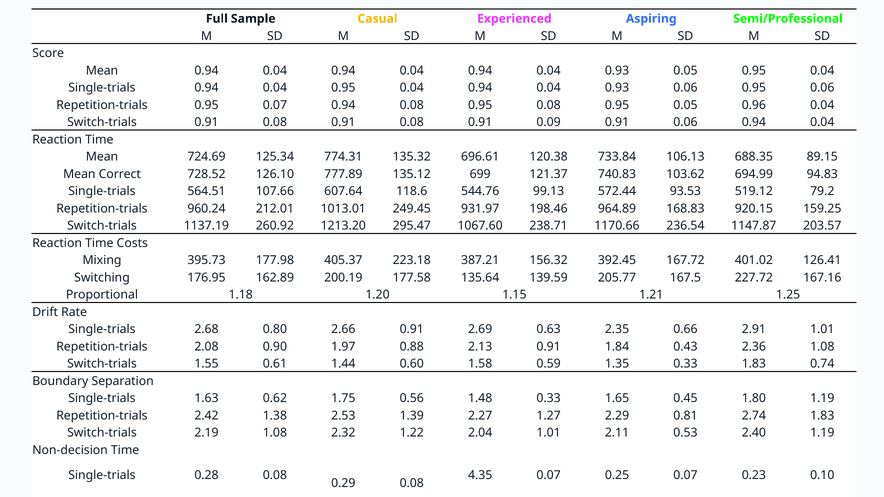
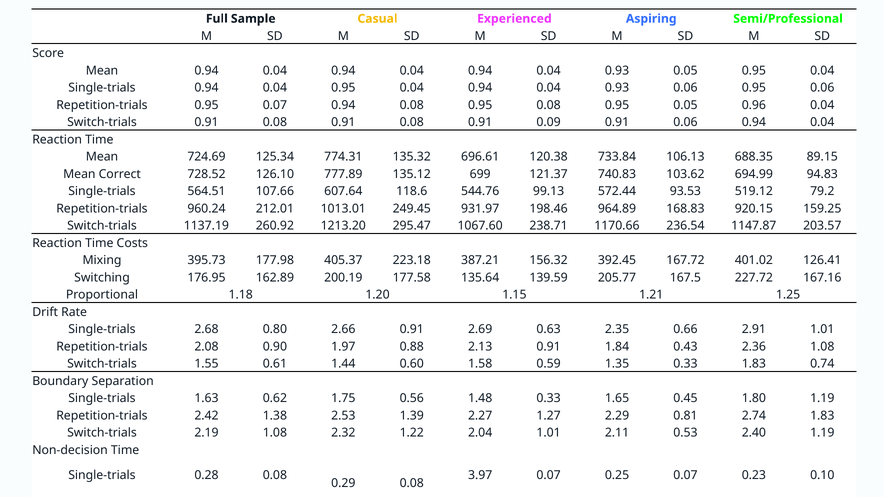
4.35: 4.35 -> 3.97
